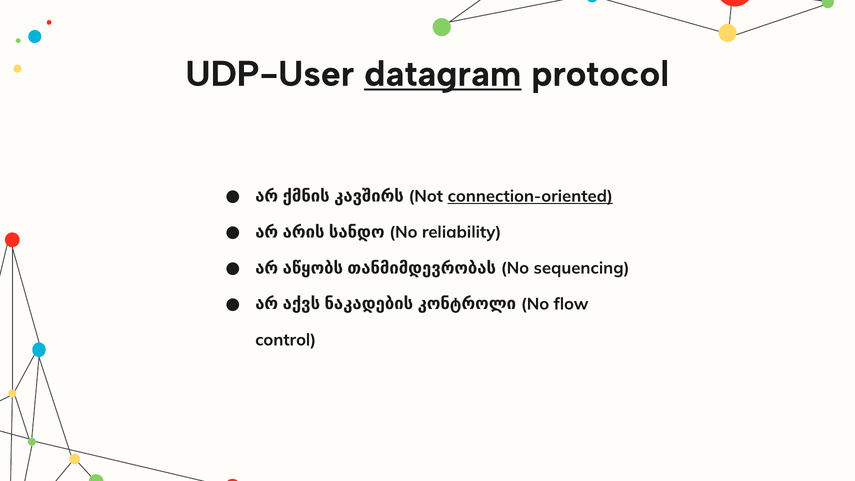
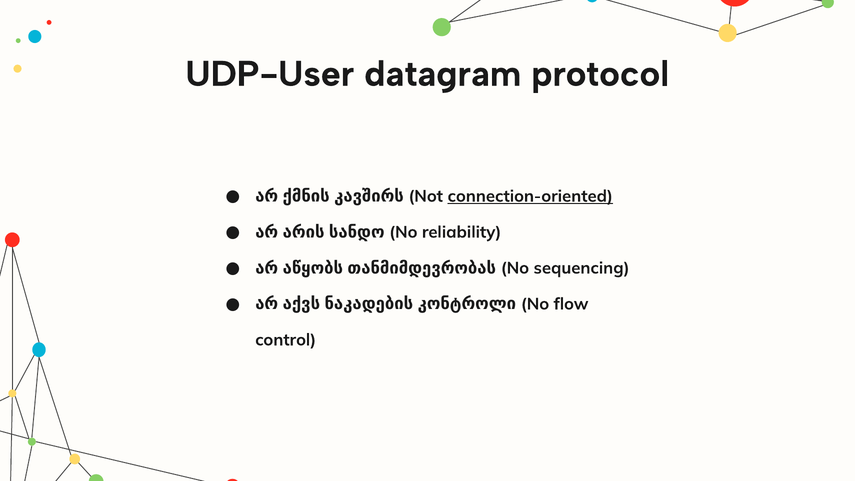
datagram underline: present -> none
